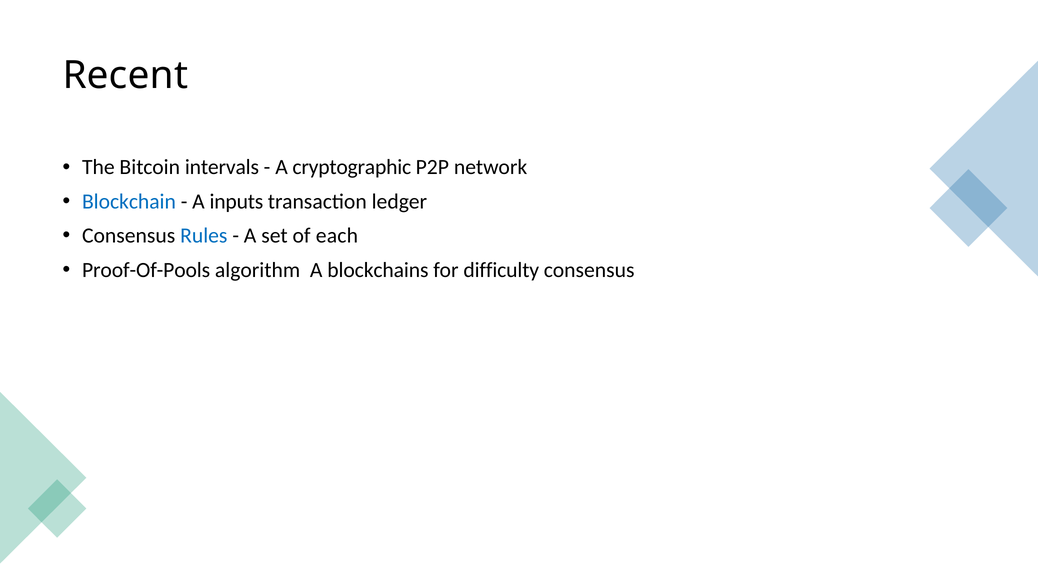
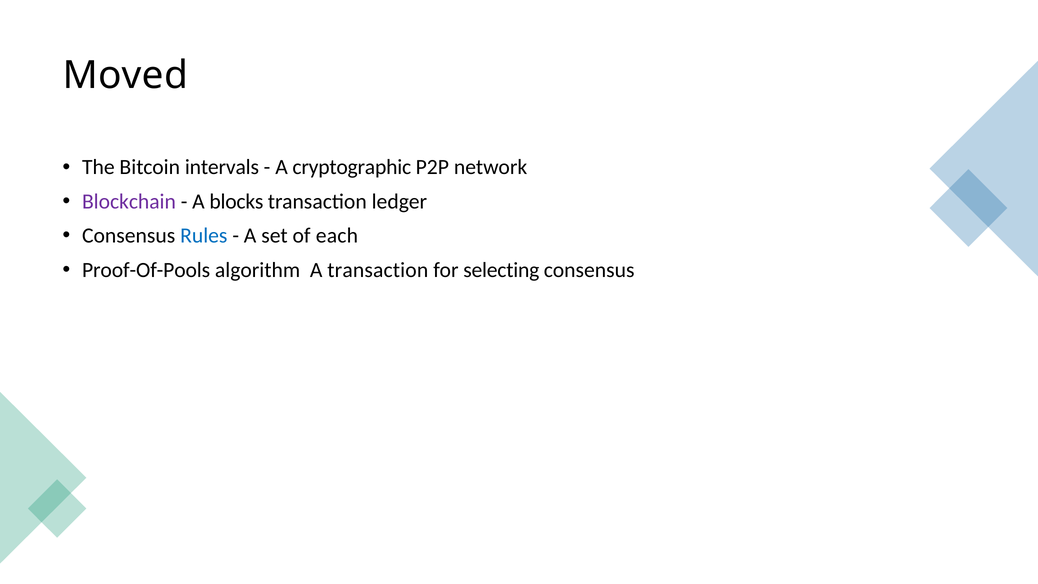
Recent: Recent -> Moved
Blockchain colour: blue -> purple
inputs: inputs -> blocks
A blockchains: blockchains -> transaction
difficulty: difficulty -> selecting
